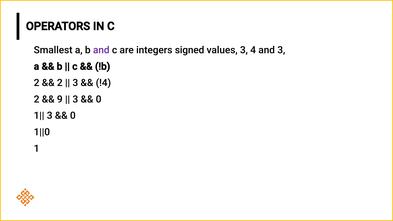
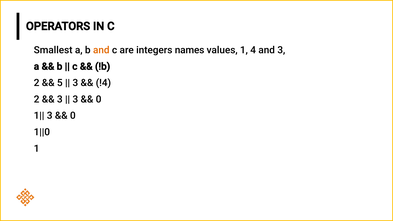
and at (101, 50) colour: purple -> orange
signed: signed -> names
values 3: 3 -> 1
2 at (60, 83): 2 -> 5
9 at (60, 99): 9 -> 3
